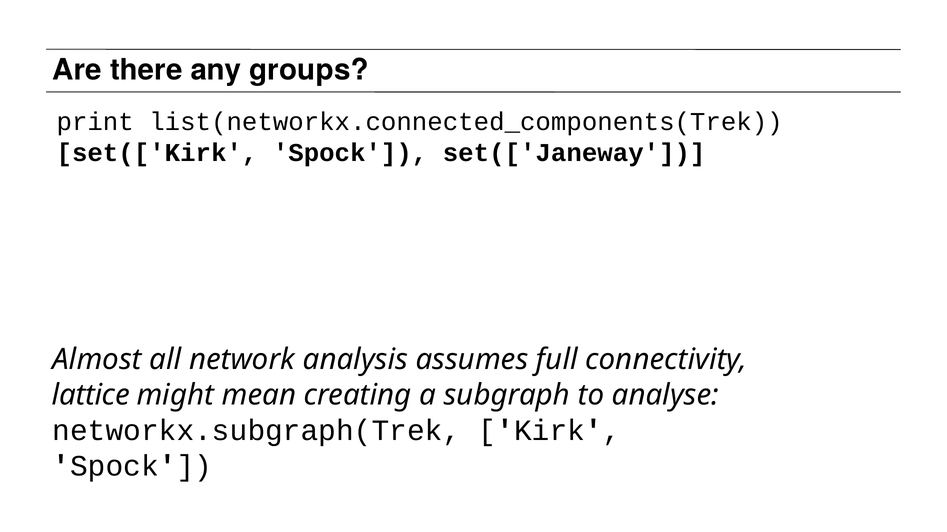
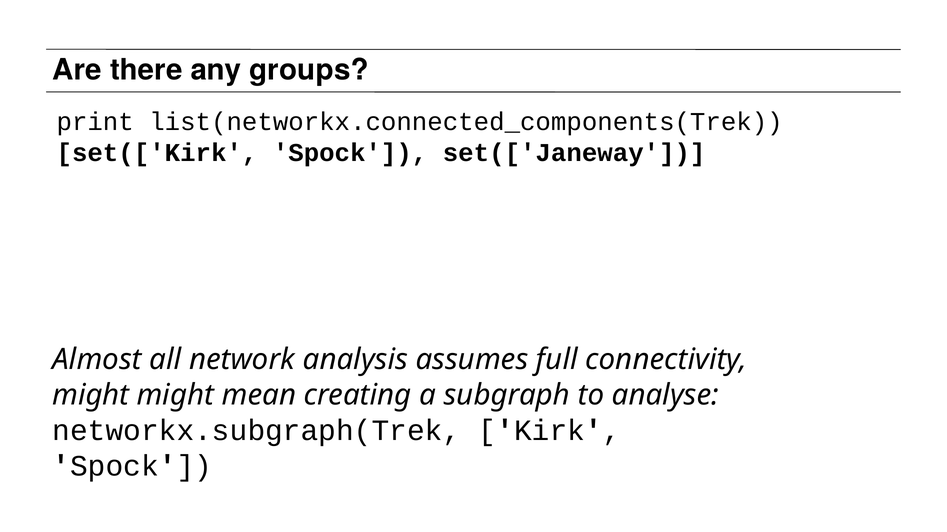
lattice at (91, 395): lattice -> might
